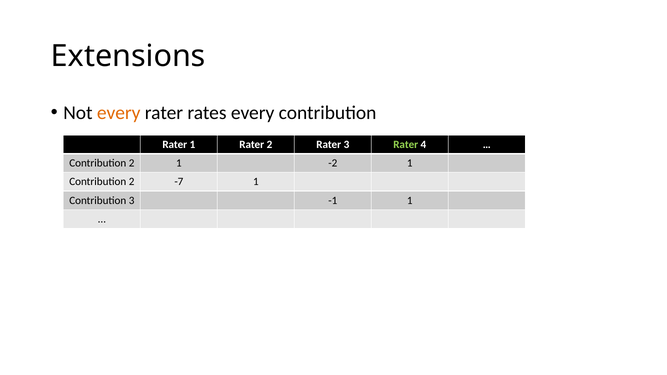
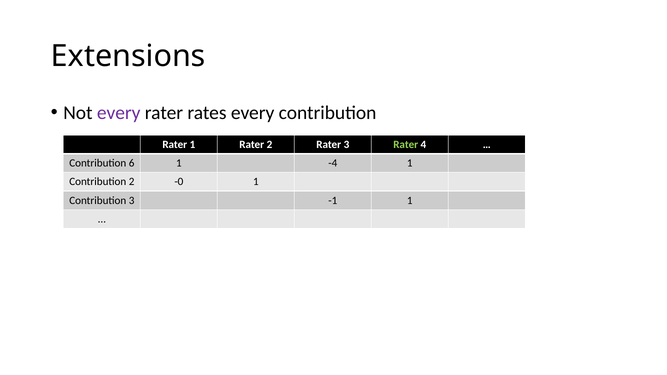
every at (119, 113) colour: orange -> purple
2 at (132, 163): 2 -> 6
-2: -2 -> -4
-7: -7 -> -0
